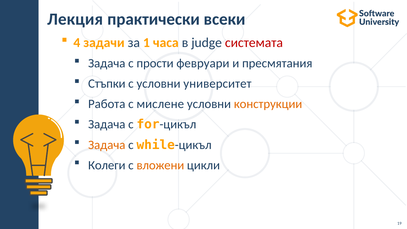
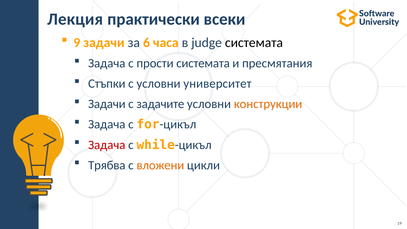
4: 4 -> 9
1: 1 -> 6
системата at (254, 43) colour: red -> black
прости февруари: февруари -> системата
Работа at (107, 104): Работа -> Задачи
мислене: мислене -> задачите
Задача at (107, 145) colour: orange -> red
Колеги: Колеги -> Трябва
